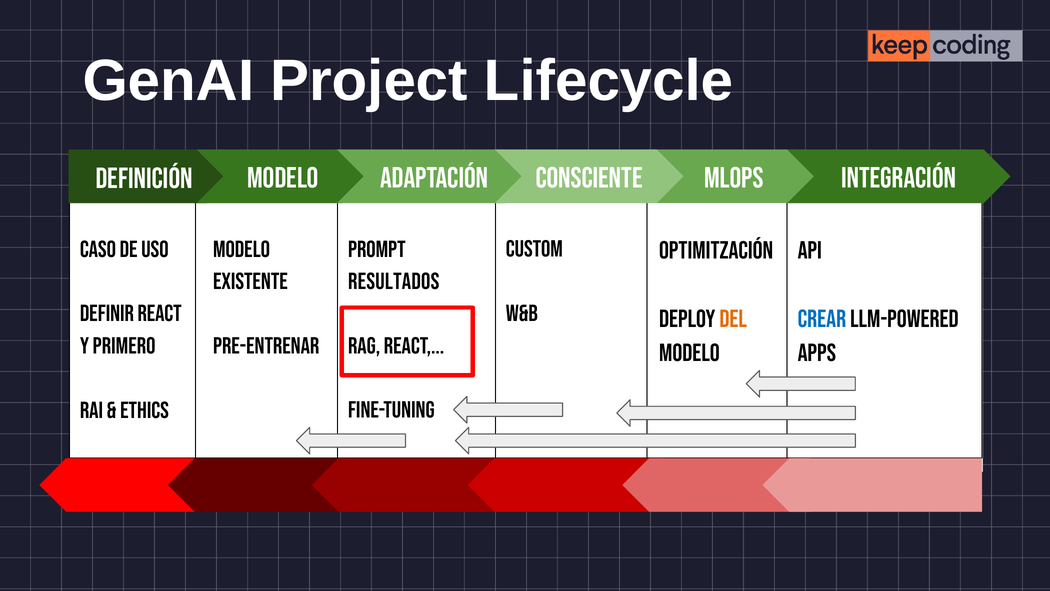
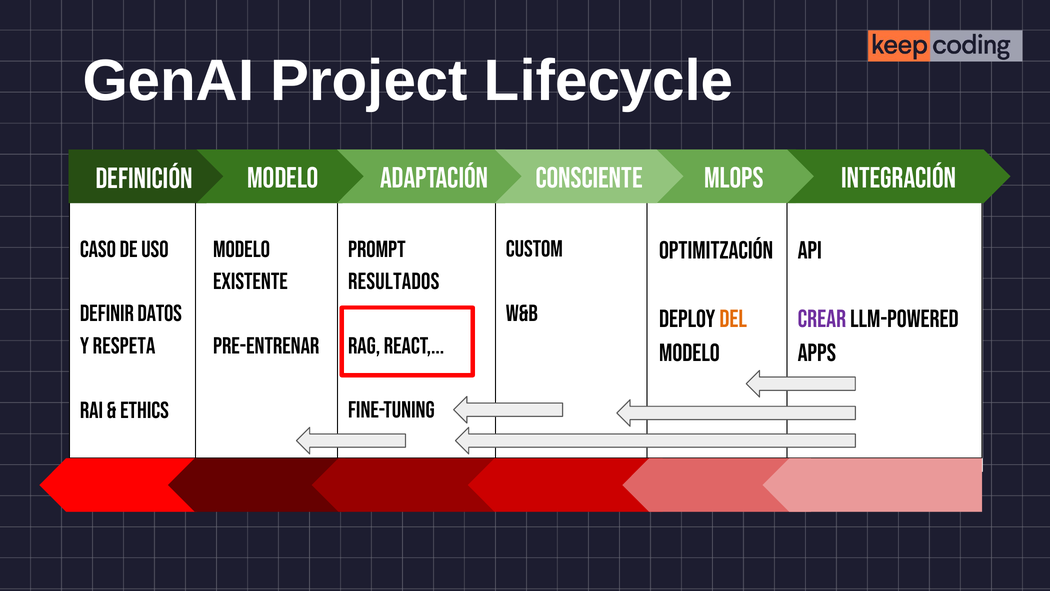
Definir react: react -> datos
Crear colour: blue -> purple
primero: primero -> respeta
